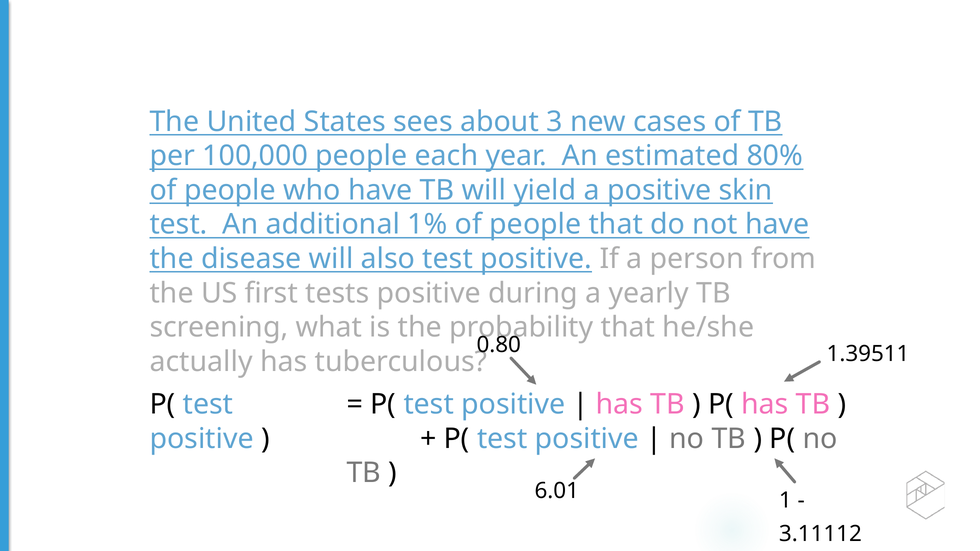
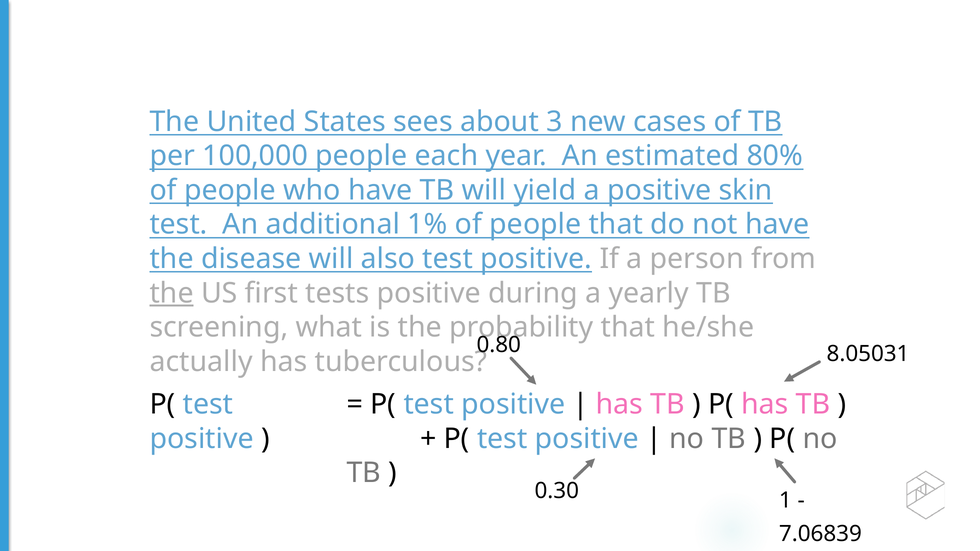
the at (172, 293) underline: none -> present
1.39511: 1.39511 -> 8.05031
6.01: 6.01 -> 0.30
3.11112: 3.11112 -> 7.06839
